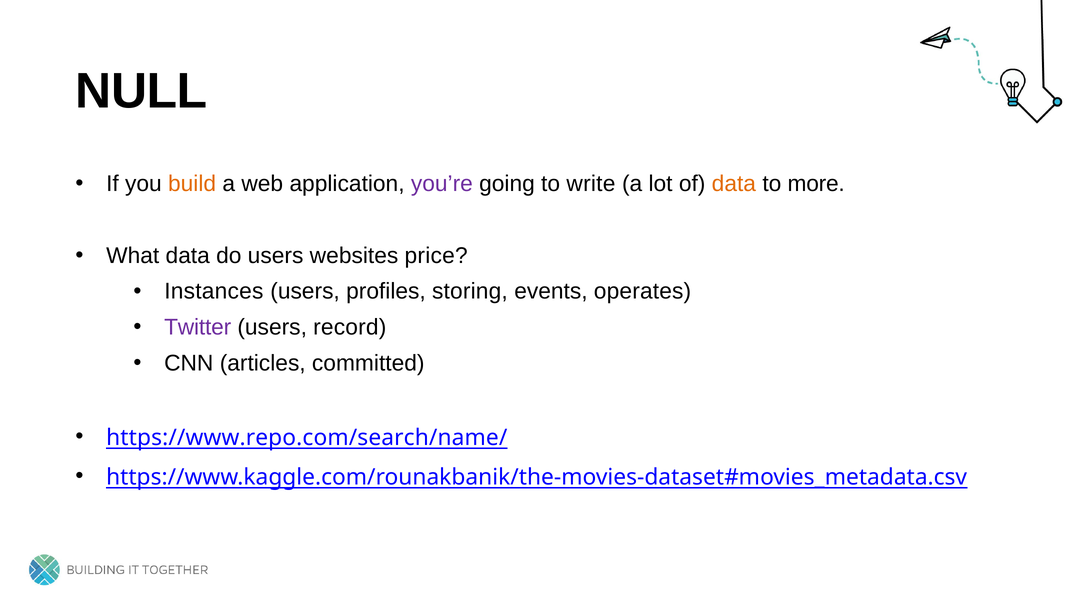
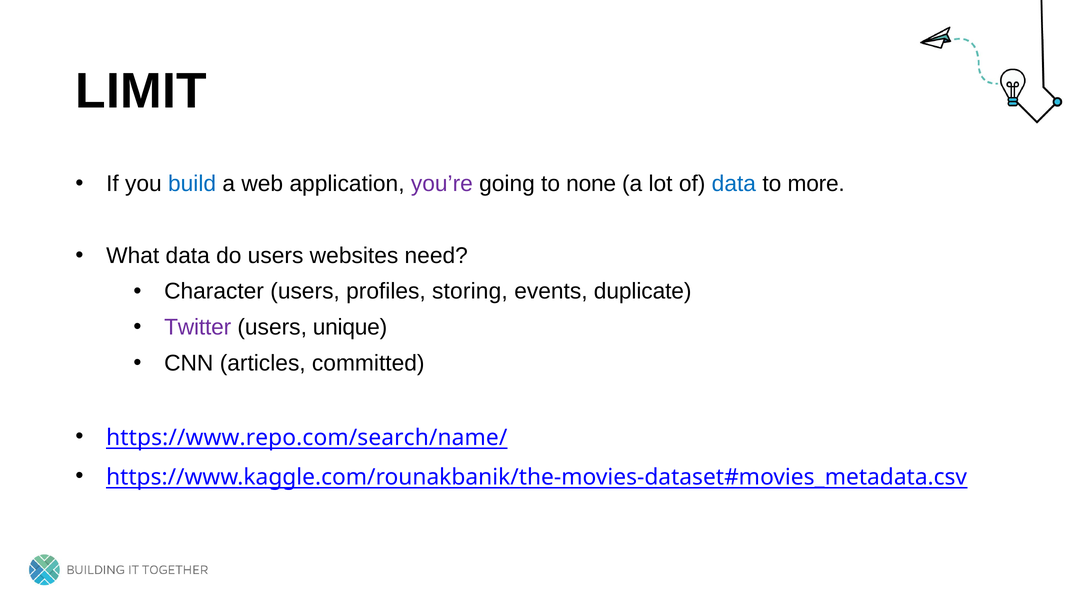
NULL: NULL -> LIMIT
build colour: orange -> blue
write: write -> none
data at (734, 184) colour: orange -> blue
price: price -> need
Instances: Instances -> Character
operates: operates -> duplicate
record: record -> unique
